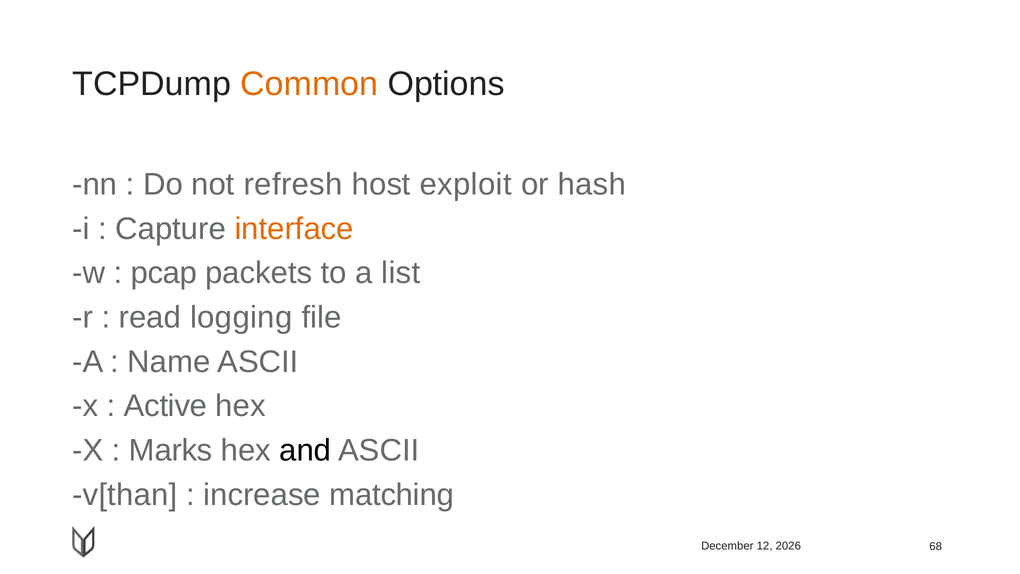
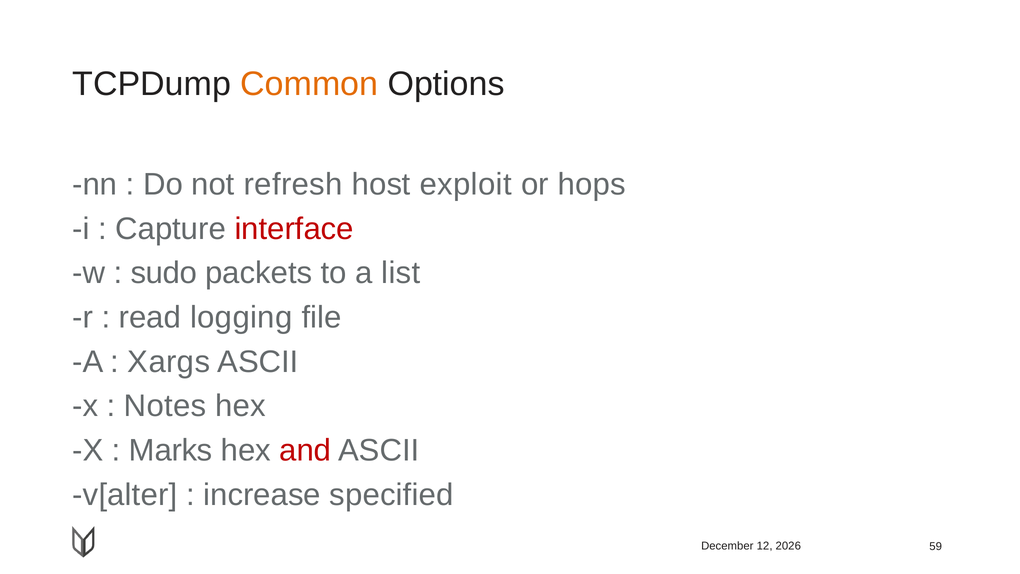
hash: hash -> hops
interface colour: orange -> red
pcap: pcap -> sudo
Name: Name -> Xargs
Active: Active -> Notes
and colour: black -> red
v[than: v[than -> v[alter
matching: matching -> specified
68: 68 -> 59
